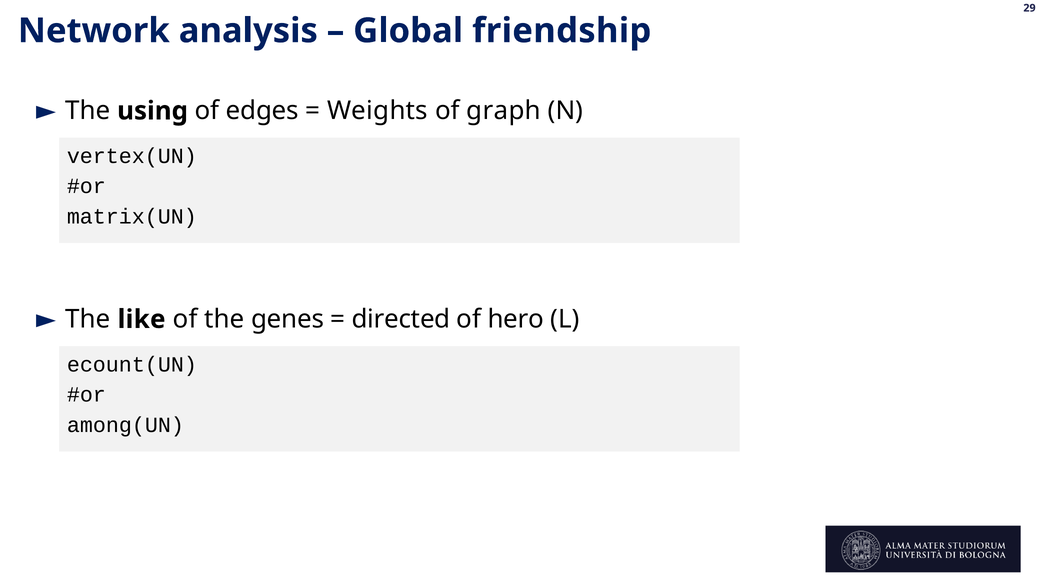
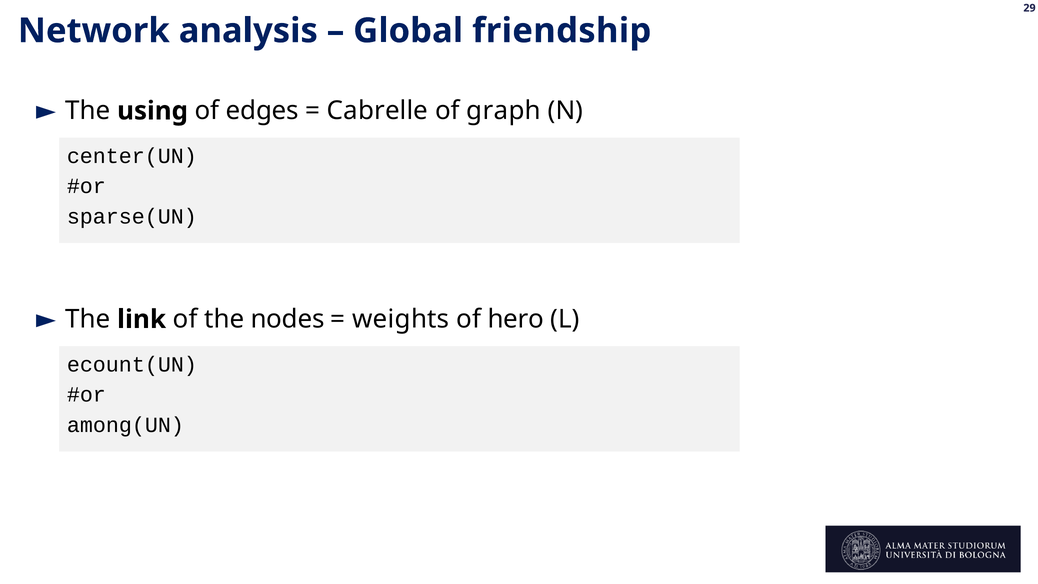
Weights: Weights -> Cabrelle
vertex(UN: vertex(UN -> center(UN
matrix(UN: matrix(UN -> sparse(UN
like: like -> link
genes: genes -> nodes
directed: directed -> weights
